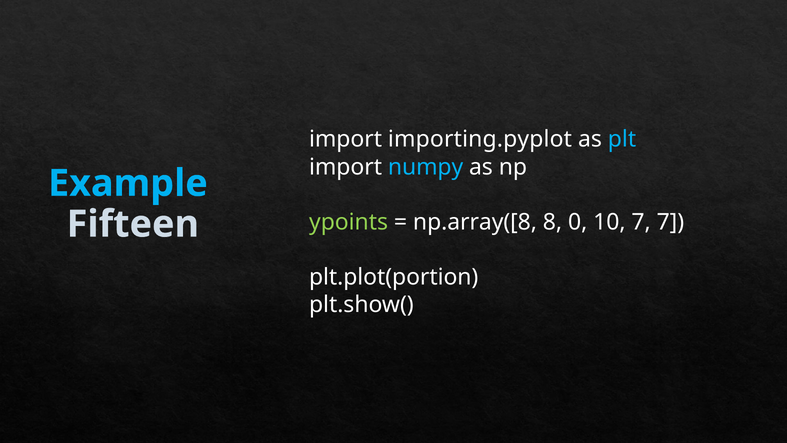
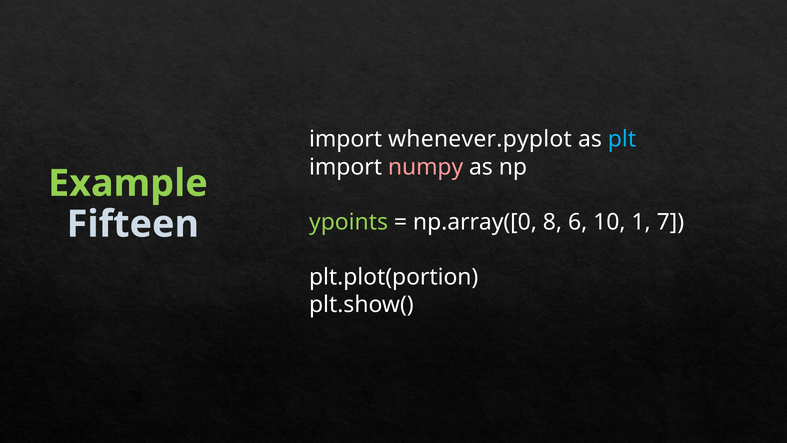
importing.pyplot: importing.pyplot -> whenever.pyplot
numpy colour: light blue -> pink
Example colour: light blue -> light green
np.array([8: np.array([8 -> np.array([0
0: 0 -> 6
10 7: 7 -> 1
